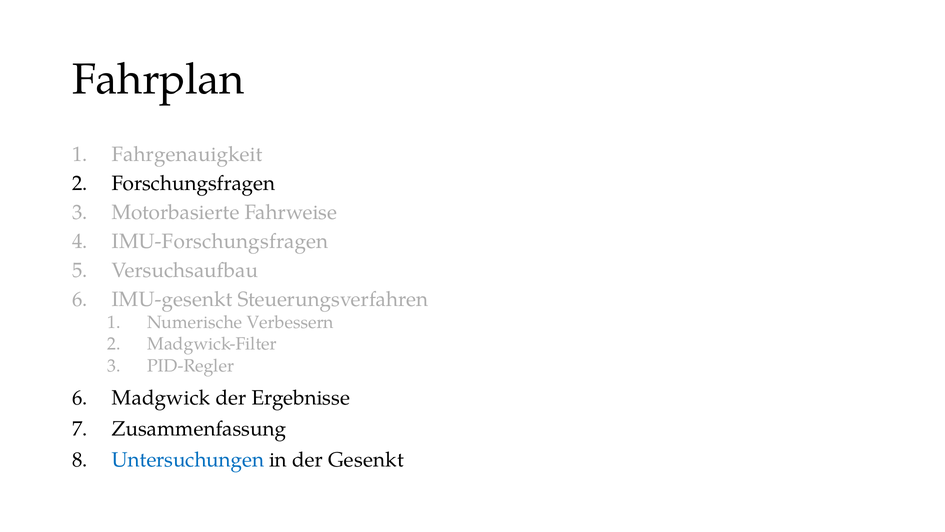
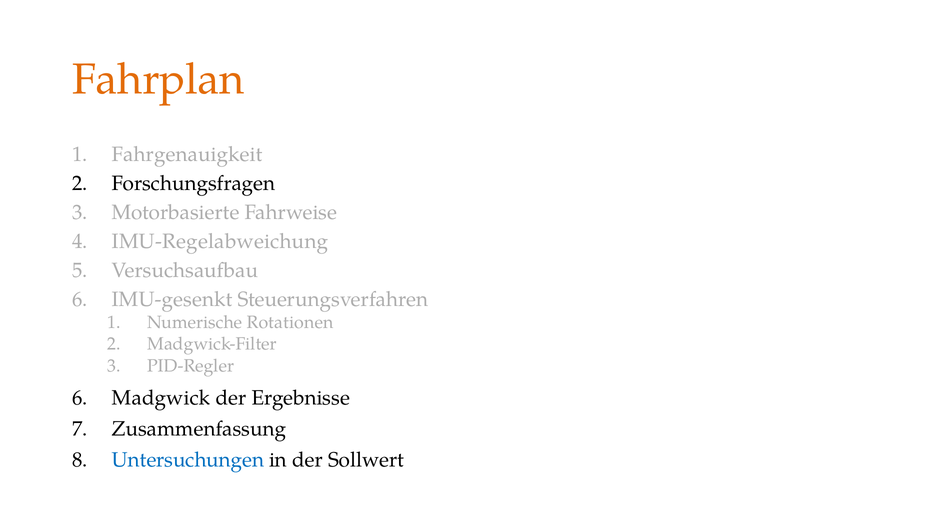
Fahrplan colour: black -> orange
IMU-Forschungsfragen: IMU-Forschungsfragen -> IMU-Regelabweichung
Verbessern: Verbessern -> Rotationen
Gesenkt: Gesenkt -> Sollwert
